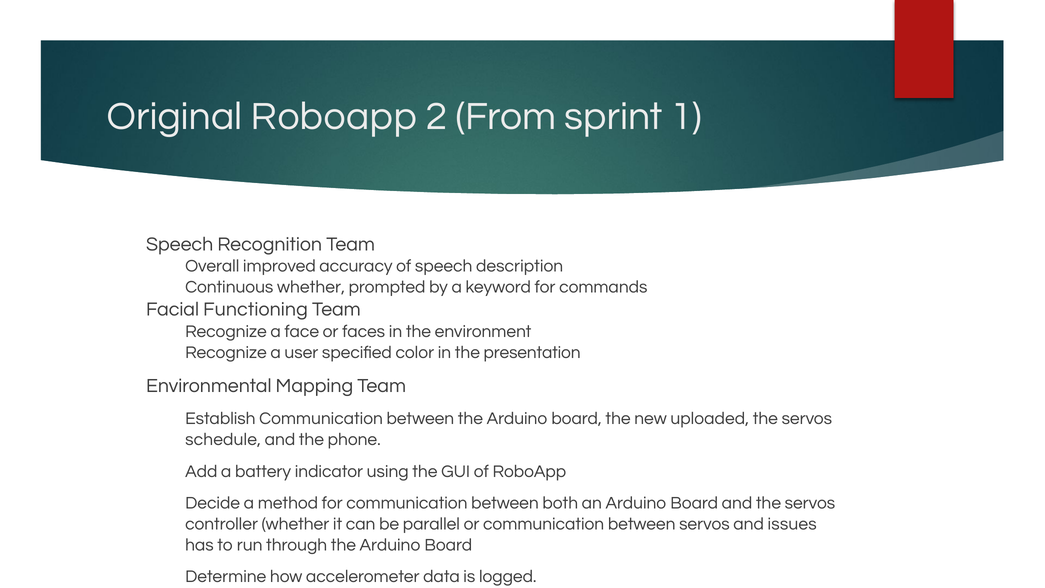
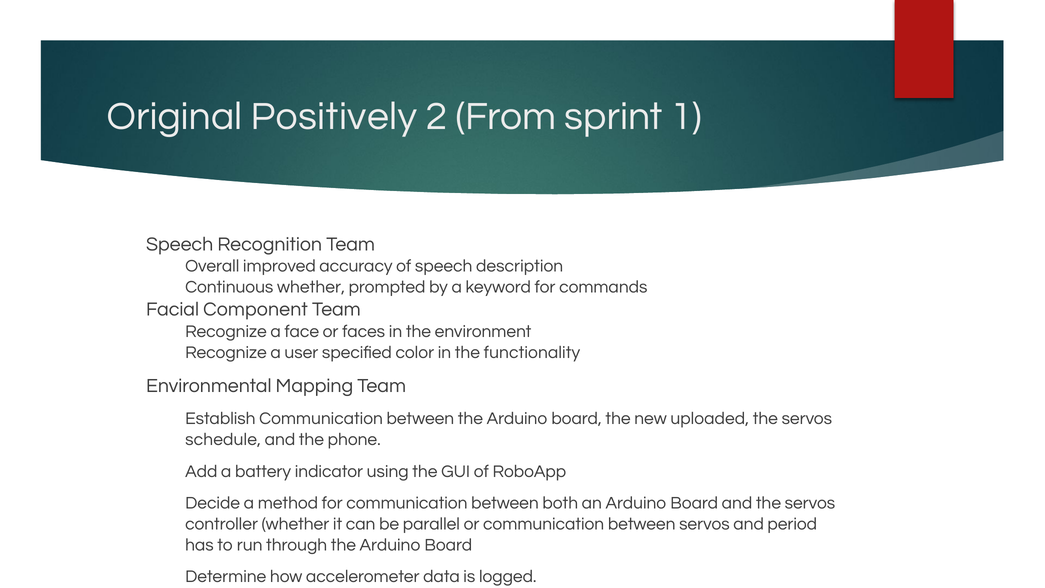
Original Roboapp: Roboapp -> Positively
Functioning: Functioning -> Component
presentation: presentation -> functionality
issues: issues -> period
